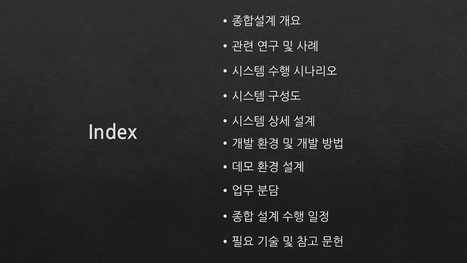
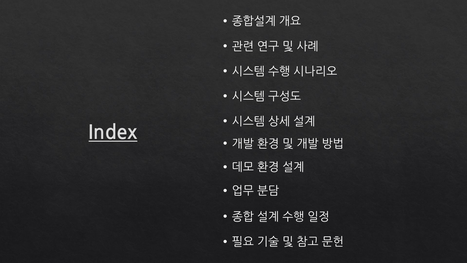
Index underline: none -> present
